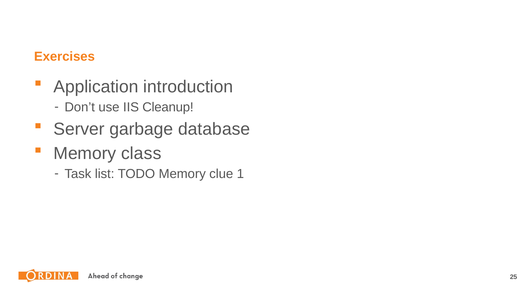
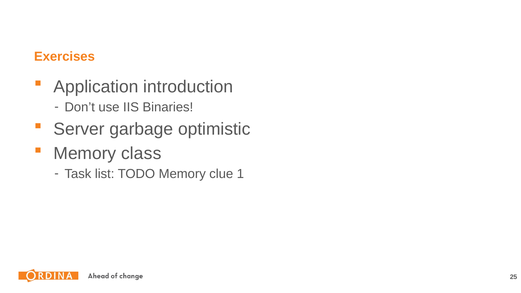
Cleanup: Cleanup -> Binaries
database: database -> optimistic
